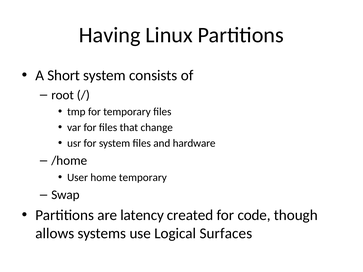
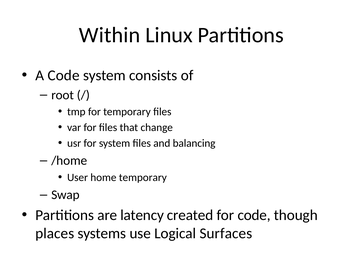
Having: Having -> Within
A Short: Short -> Code
hardware: hardware -> balancing
allows: allows -> places
